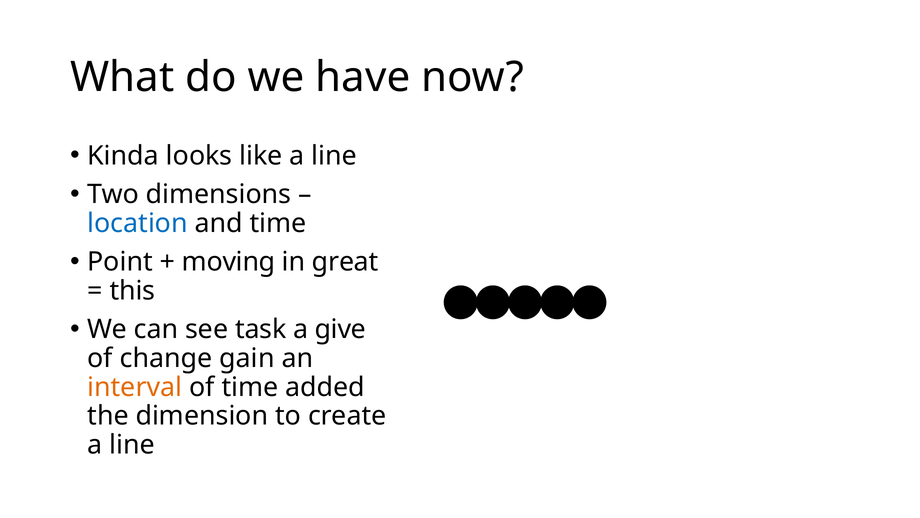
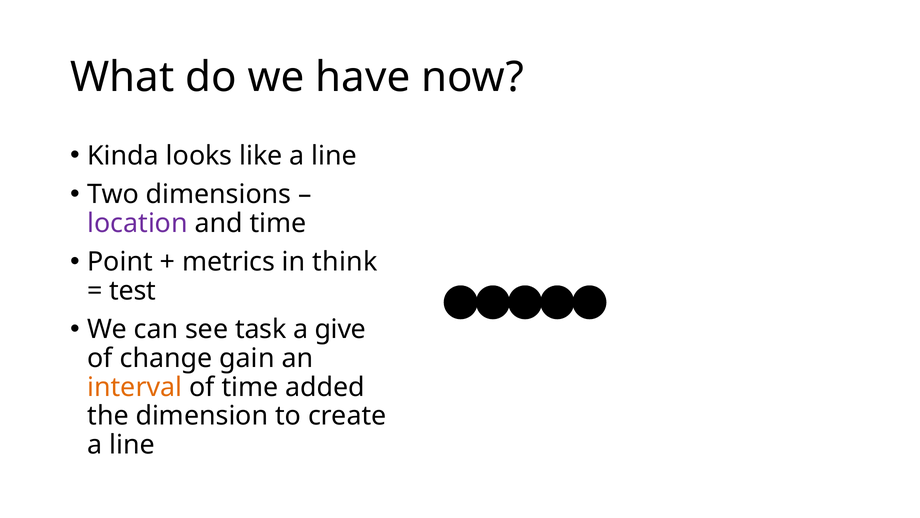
location colour: blue -> purple
moving: moving -> metrics
great: great -> think
this: this -> test
